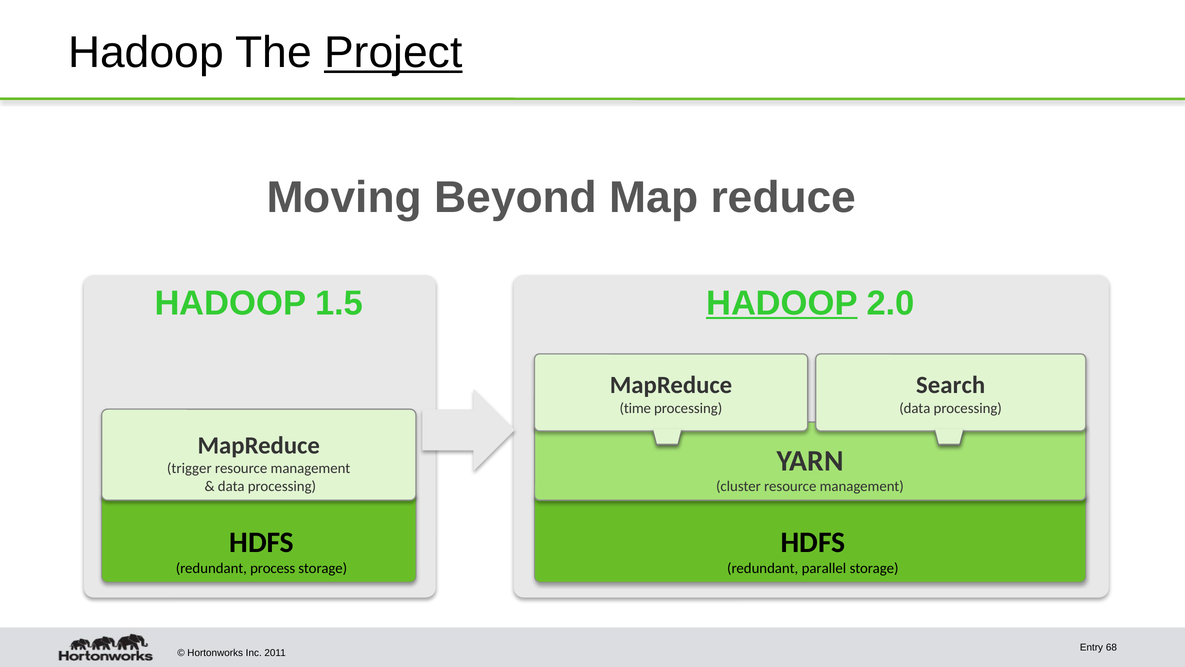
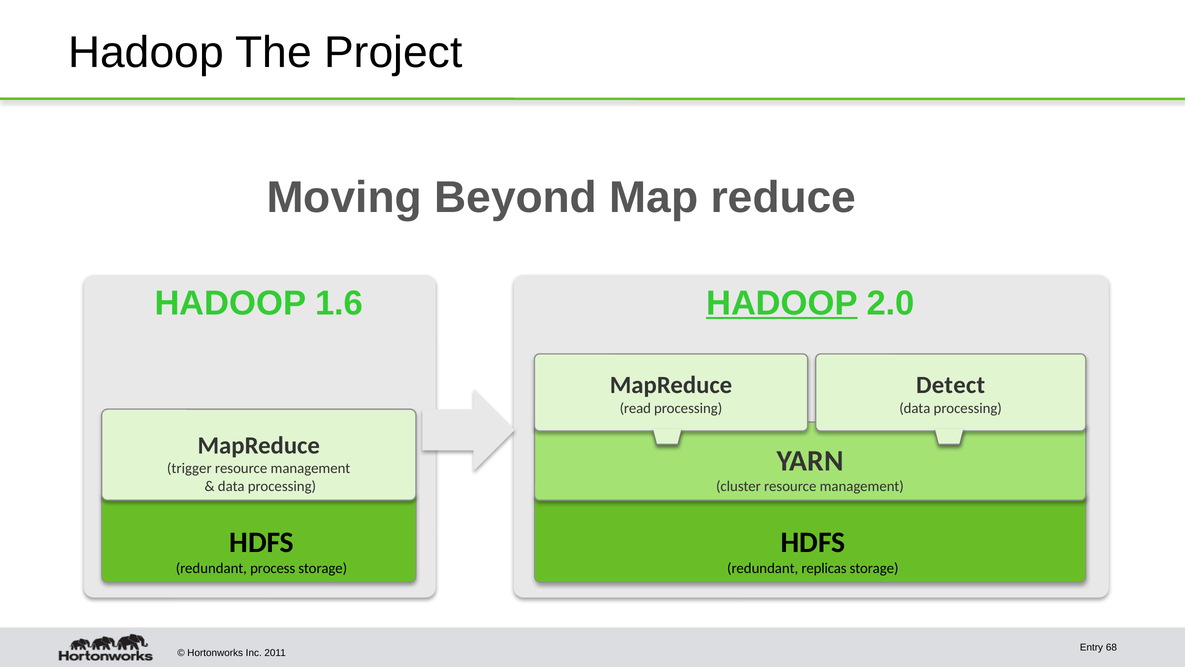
Project underline: present -> none
1.5: 1.5 -> 1.6
Search: Search -> Detect
time: time -> read
parallel: parallel -> replicas
